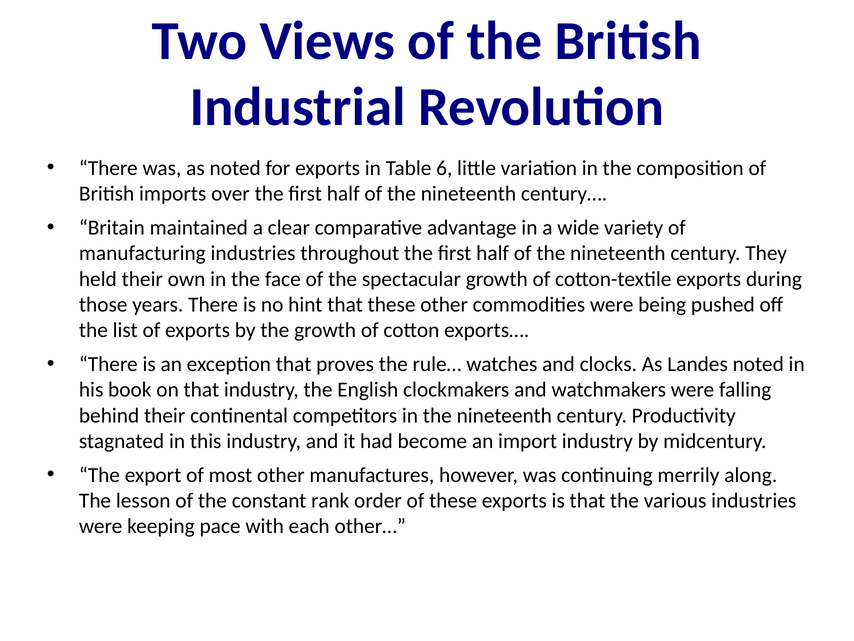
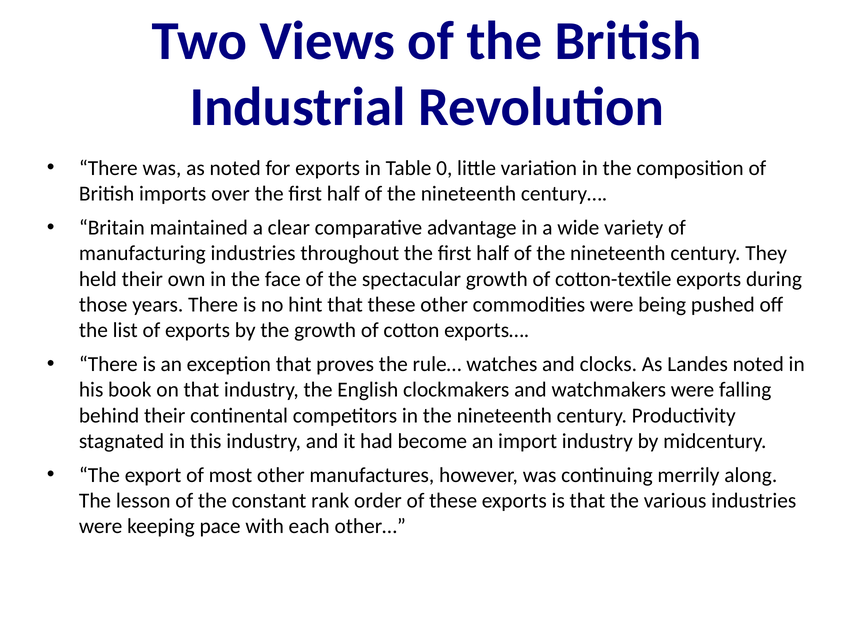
6: 6 -> 0
